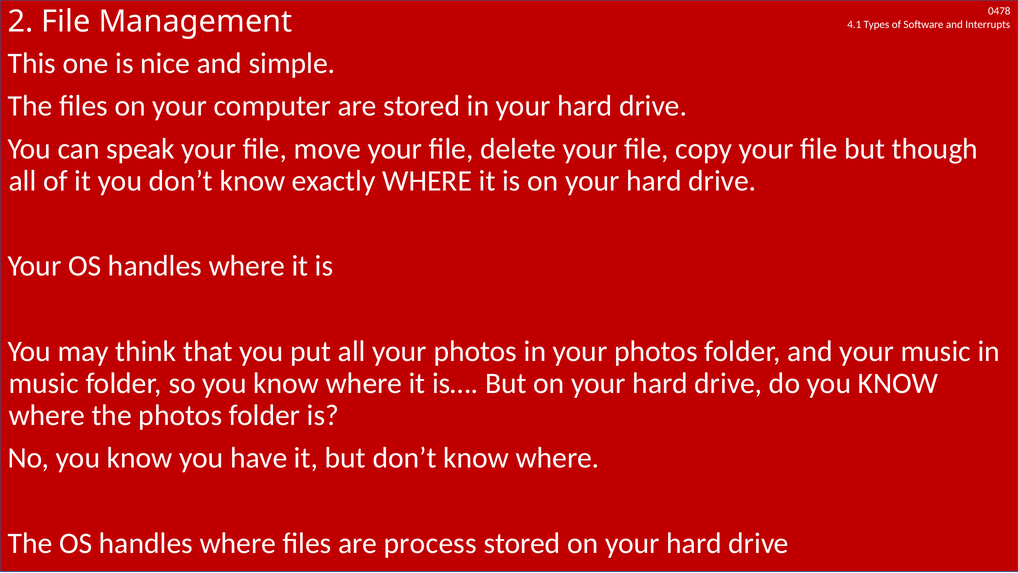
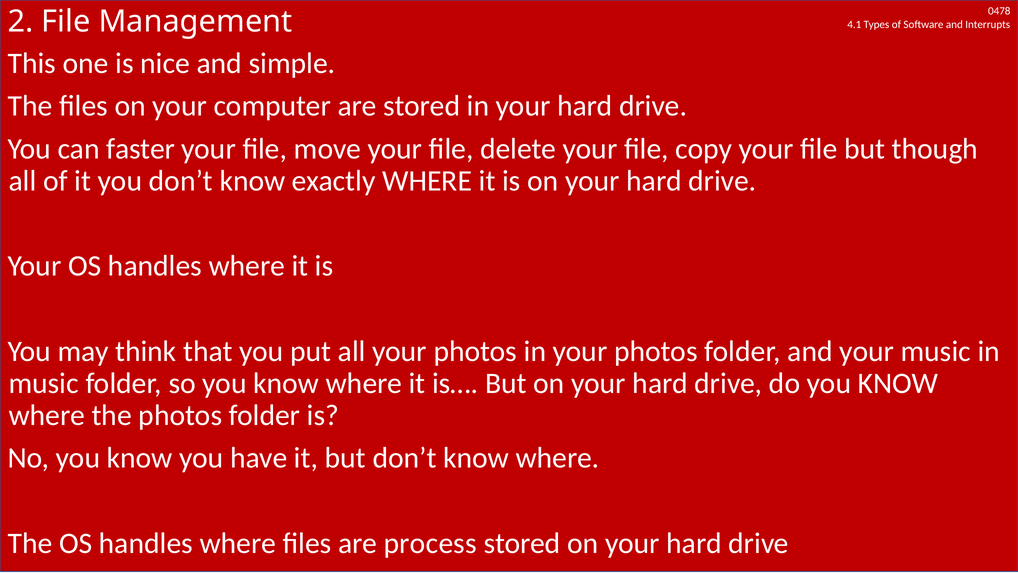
speak: speak -> faster
